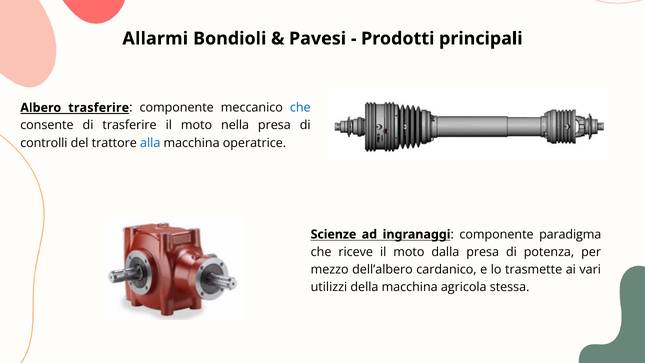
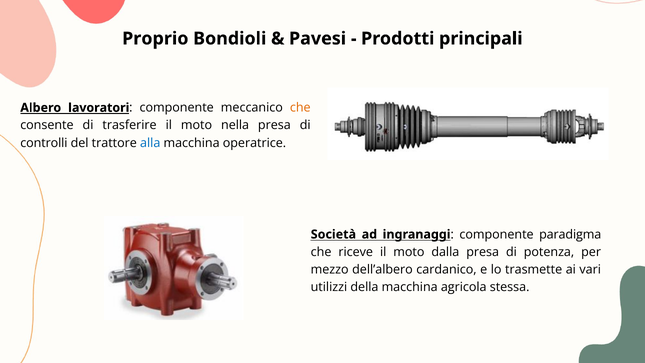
Allarmi: Allarmi -> Proprio
Albero trasferire: trasferire -> lavoratori
che at (300, 108) colour: blue -> orange
Scienze: Scienze -> Società
